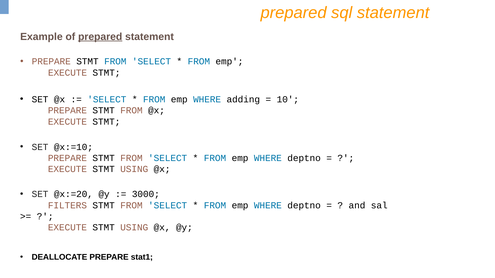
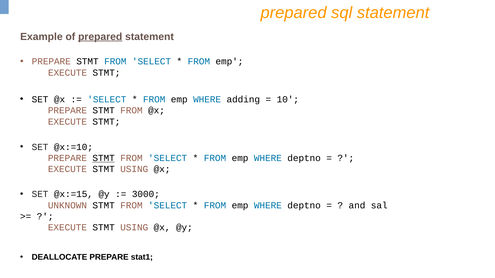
STMT at (104, 158) underline: none -> present
@x:=20: @x:=20 -> @x:=15
FILTERS: FILTERS -> UNKNOWN
